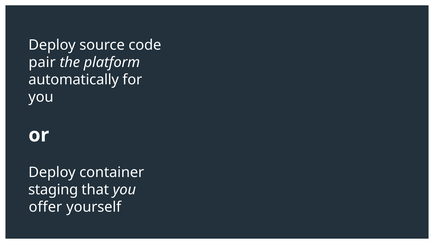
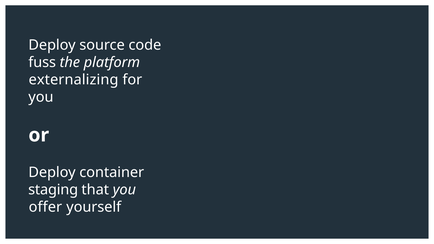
pair: pair -> fuss
automatically: automatically -> externalizing
